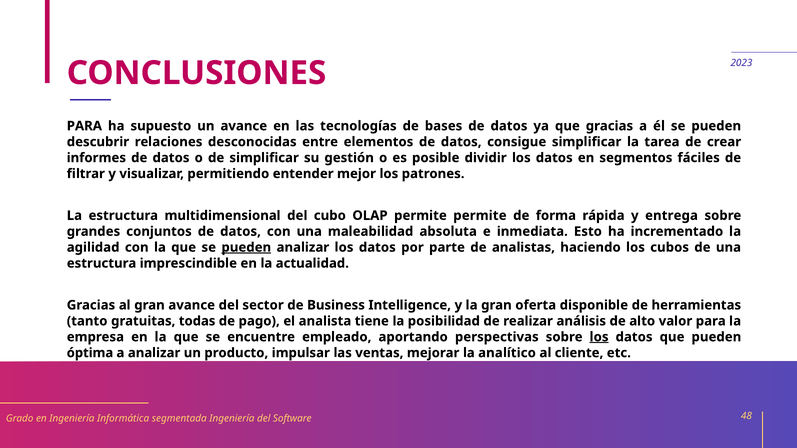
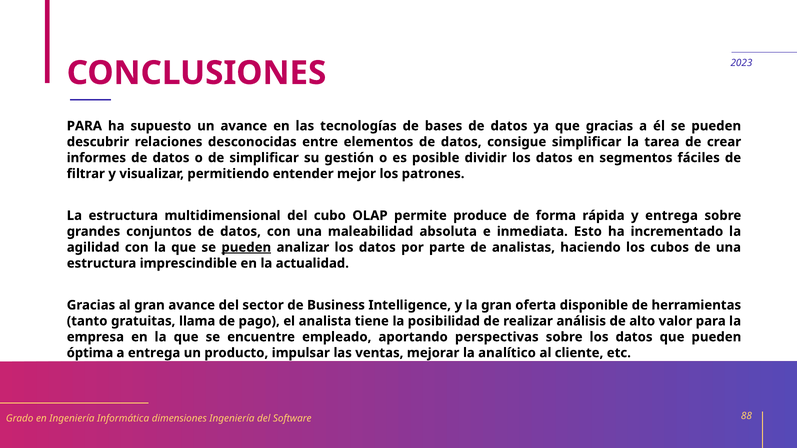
permite permite: permite -> produce
todas: todas -> llama
los at (599, 337) underline: present -> none
a analizar: analizar -> entrega
segmentada: segmentada -> dimensiones
48: 48 -> 88
